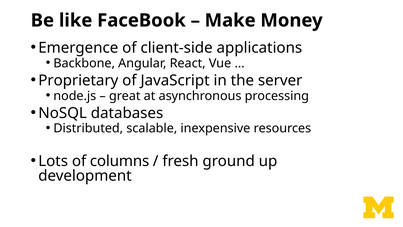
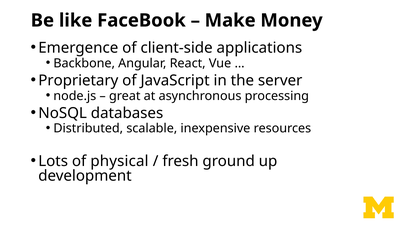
columns: columns -> physical
